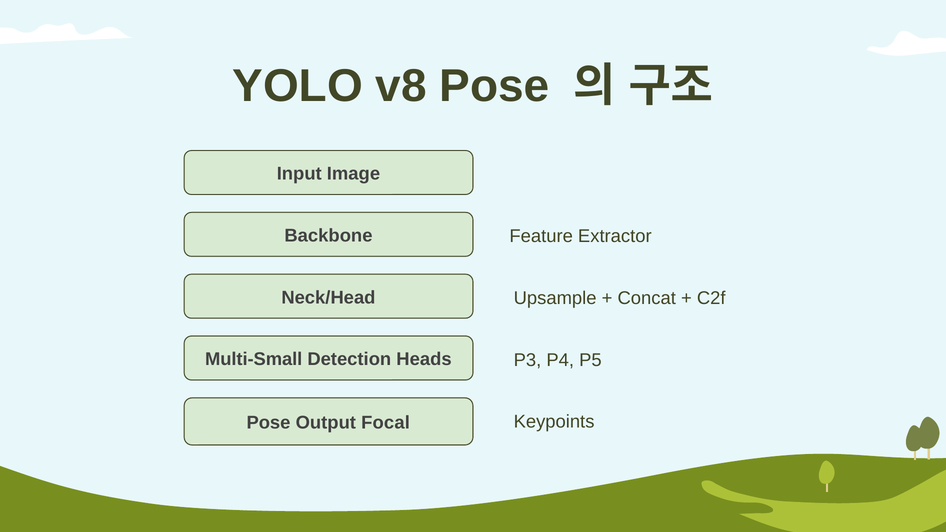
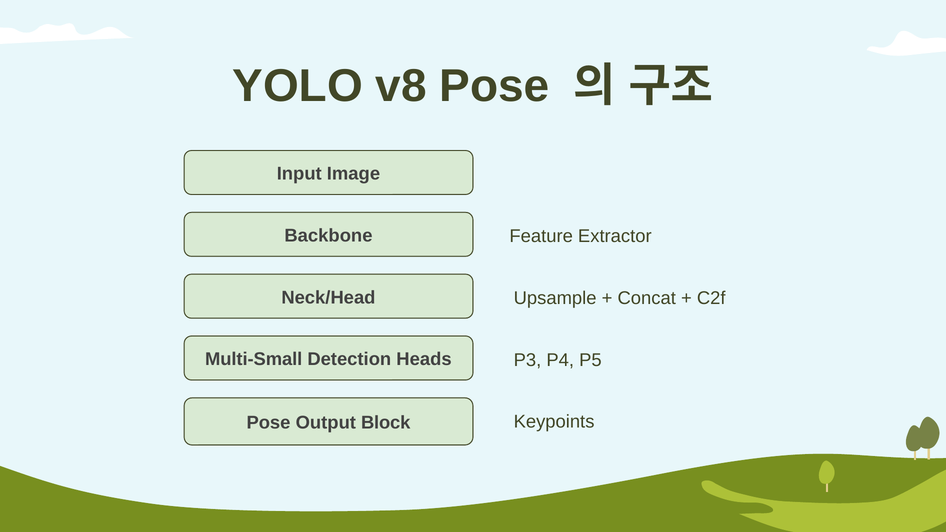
Focal: Focal -> Block
